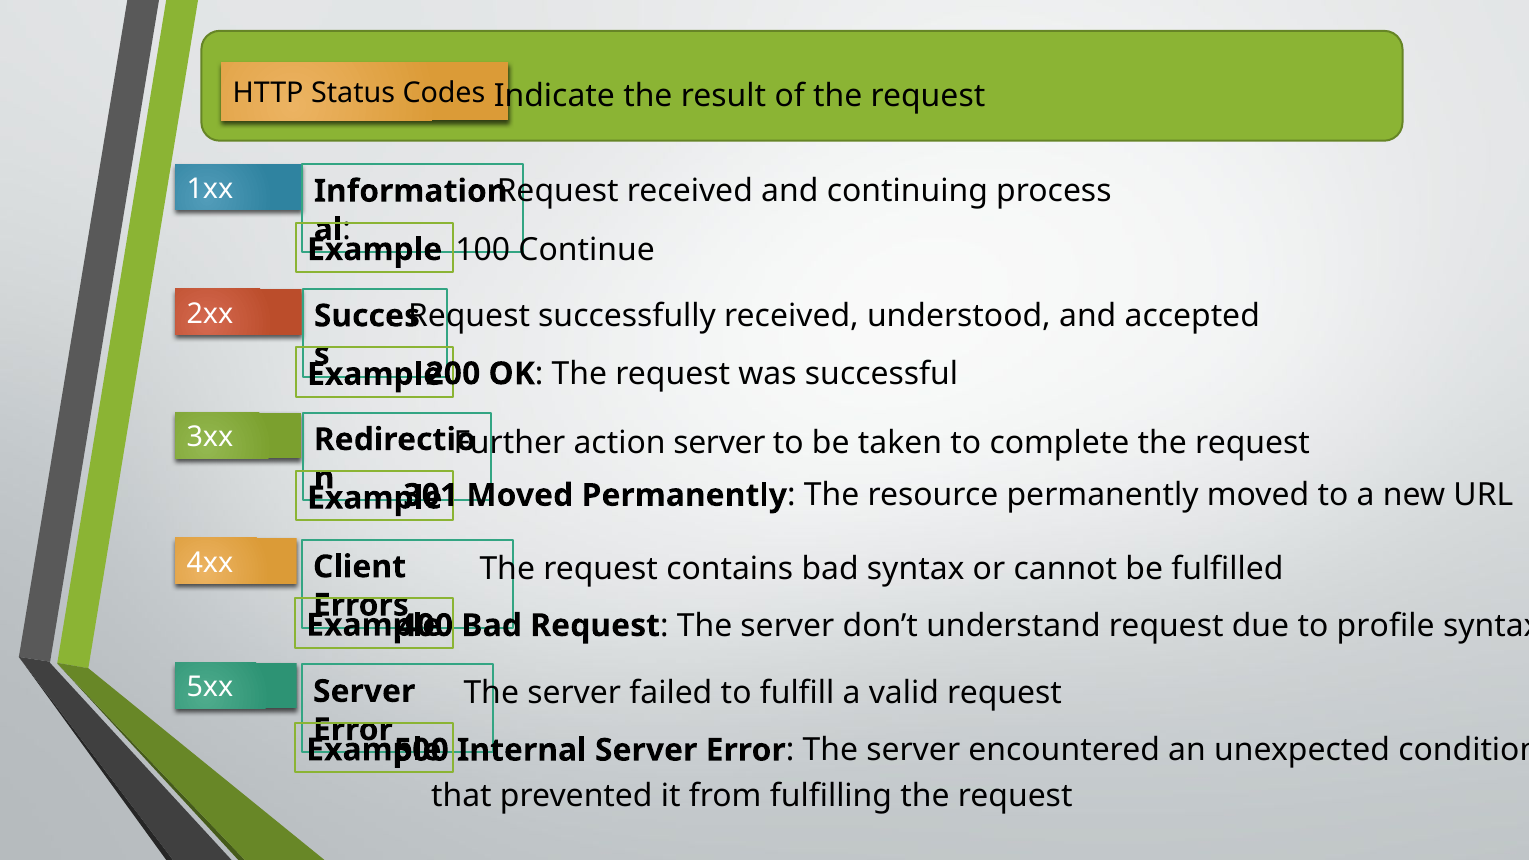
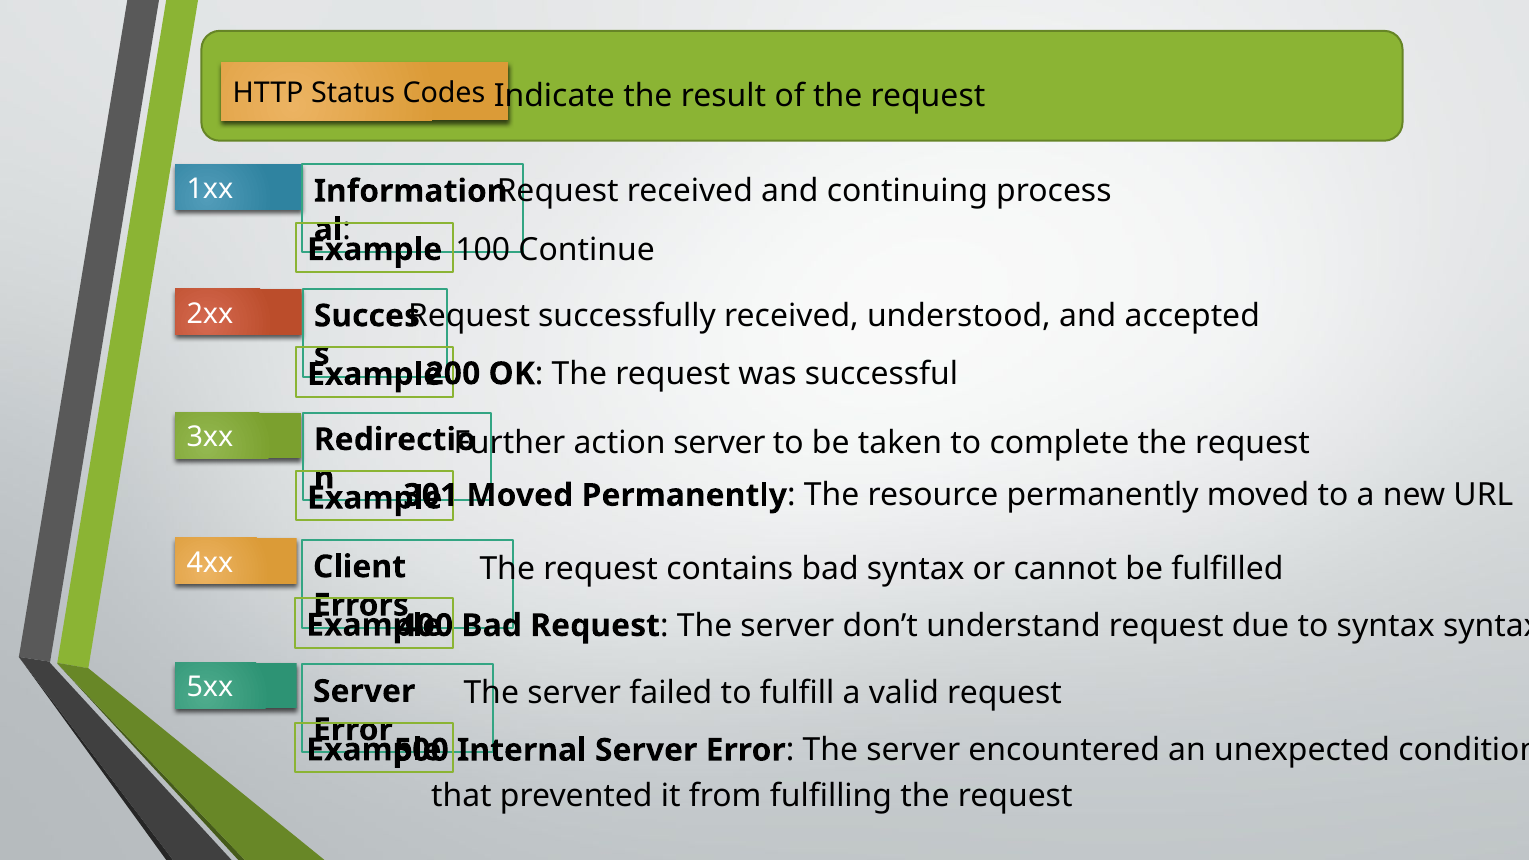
to profile: profile -> syntax
